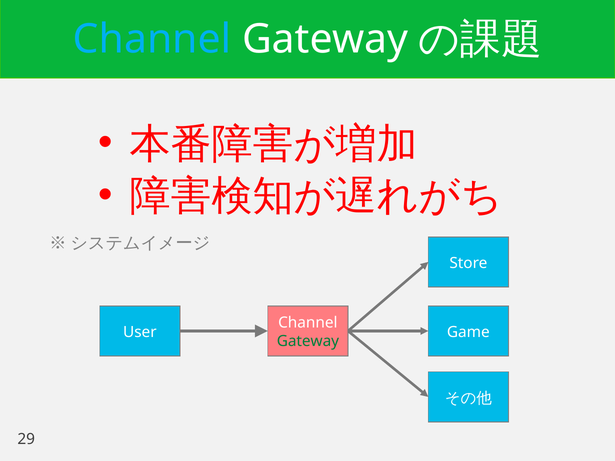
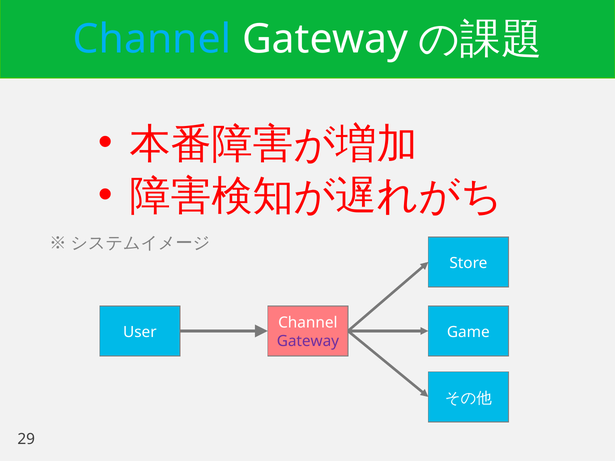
Gateway at (308, 341) colour: green -> purple
